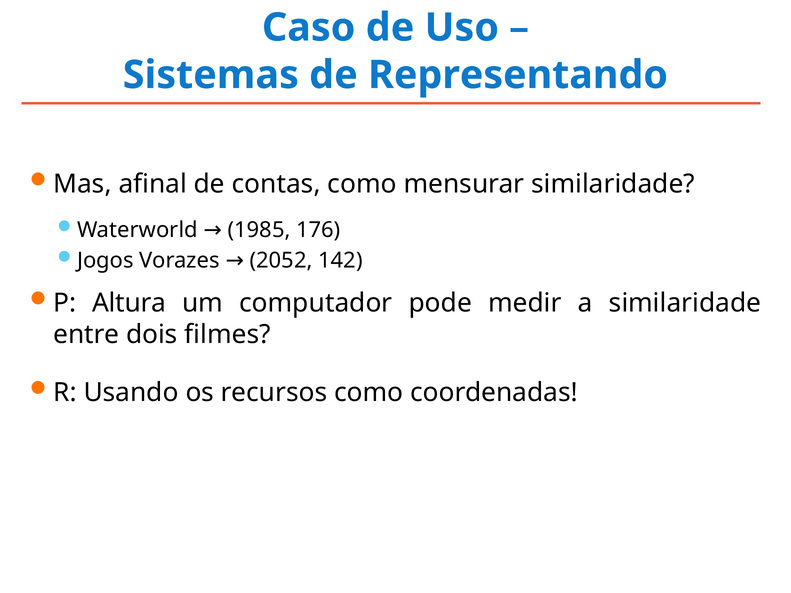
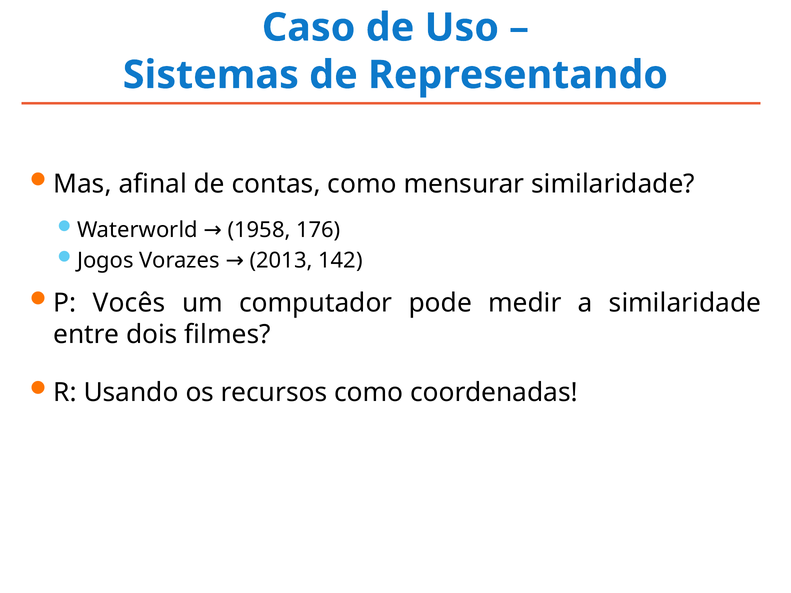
1985: 1985 -> 1958
2052: 2052 -> 2013
Altura: Altura -> Vocês
